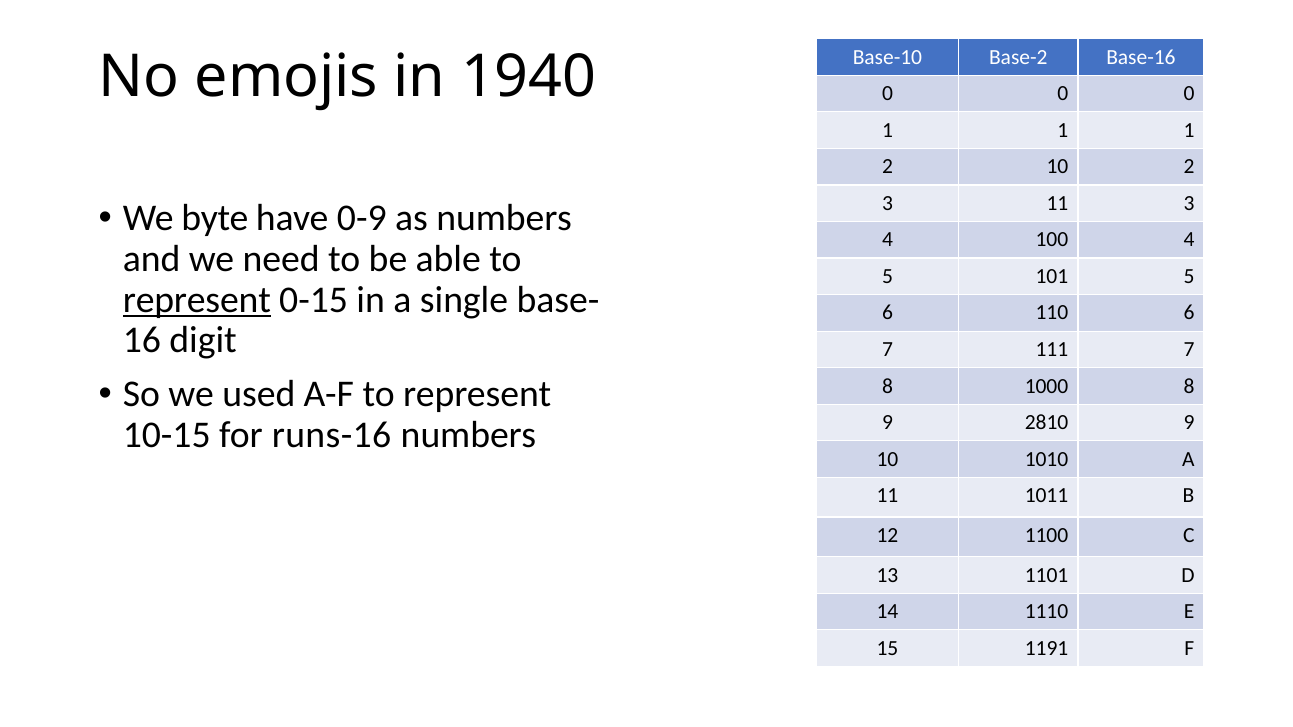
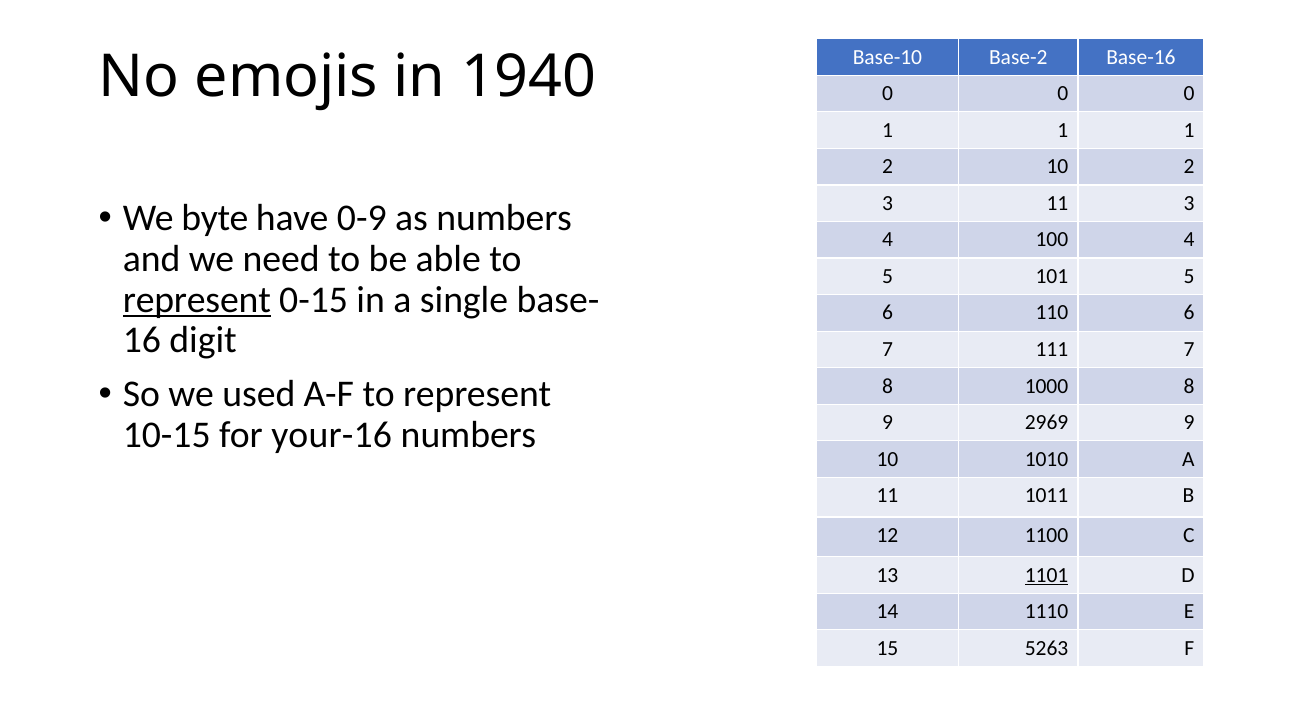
2810: 2810 -> 2969
runs-16: runs-16 -> your-16
1101 underline: none -> present
1191: 1191 -> 5263
